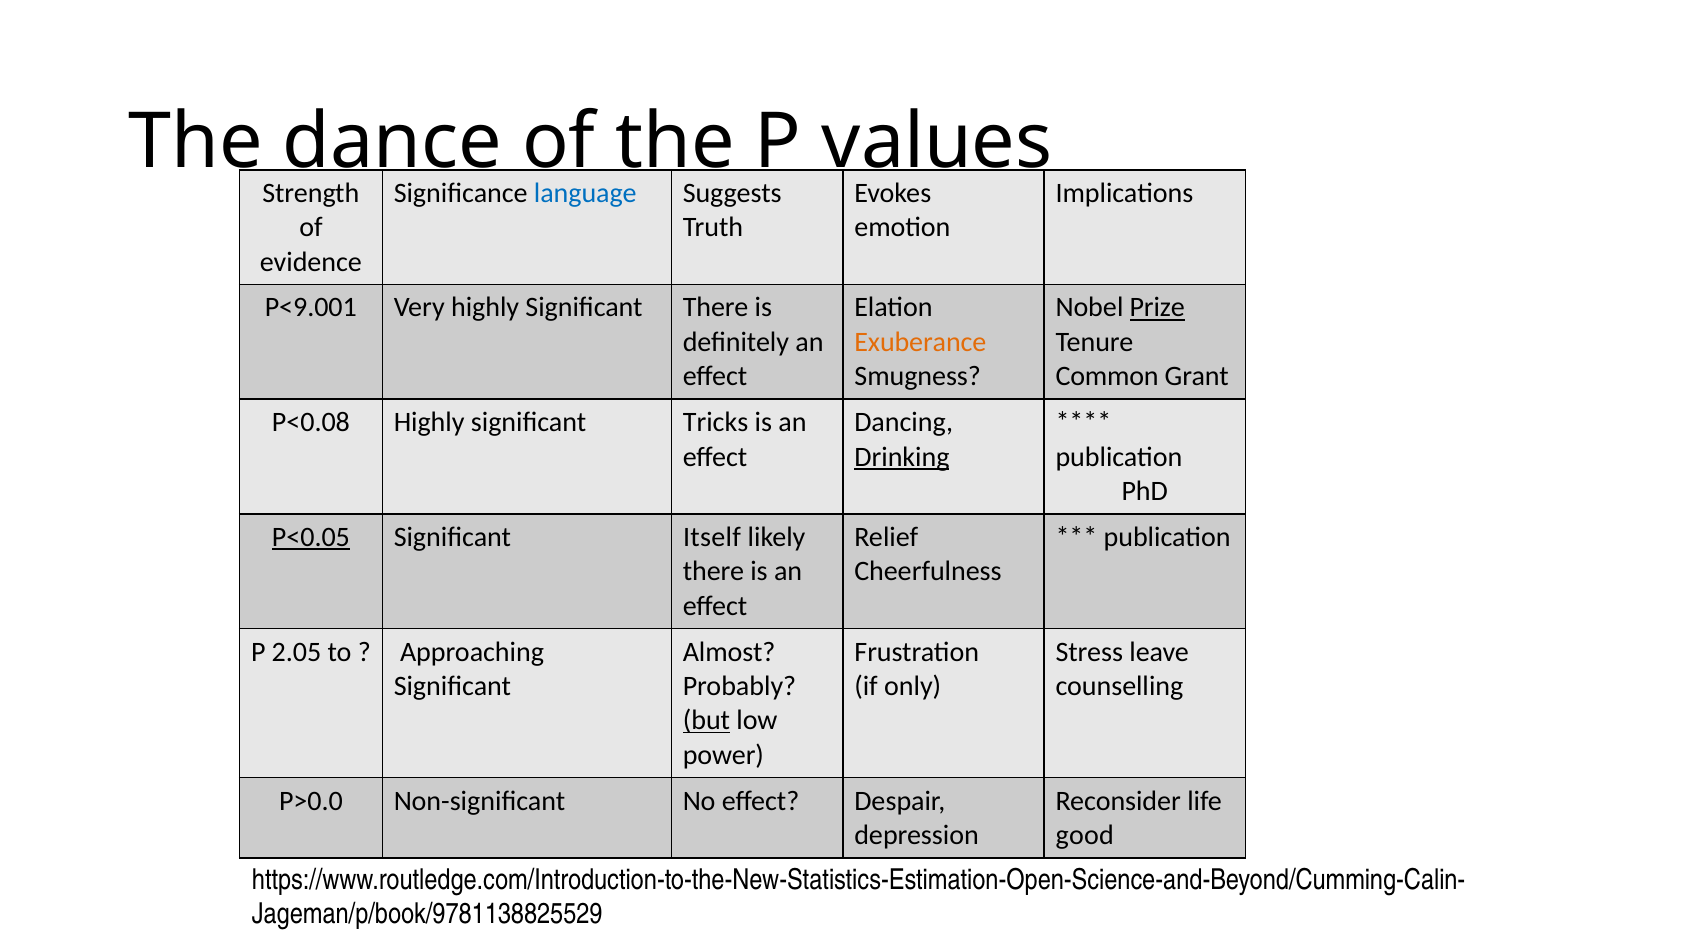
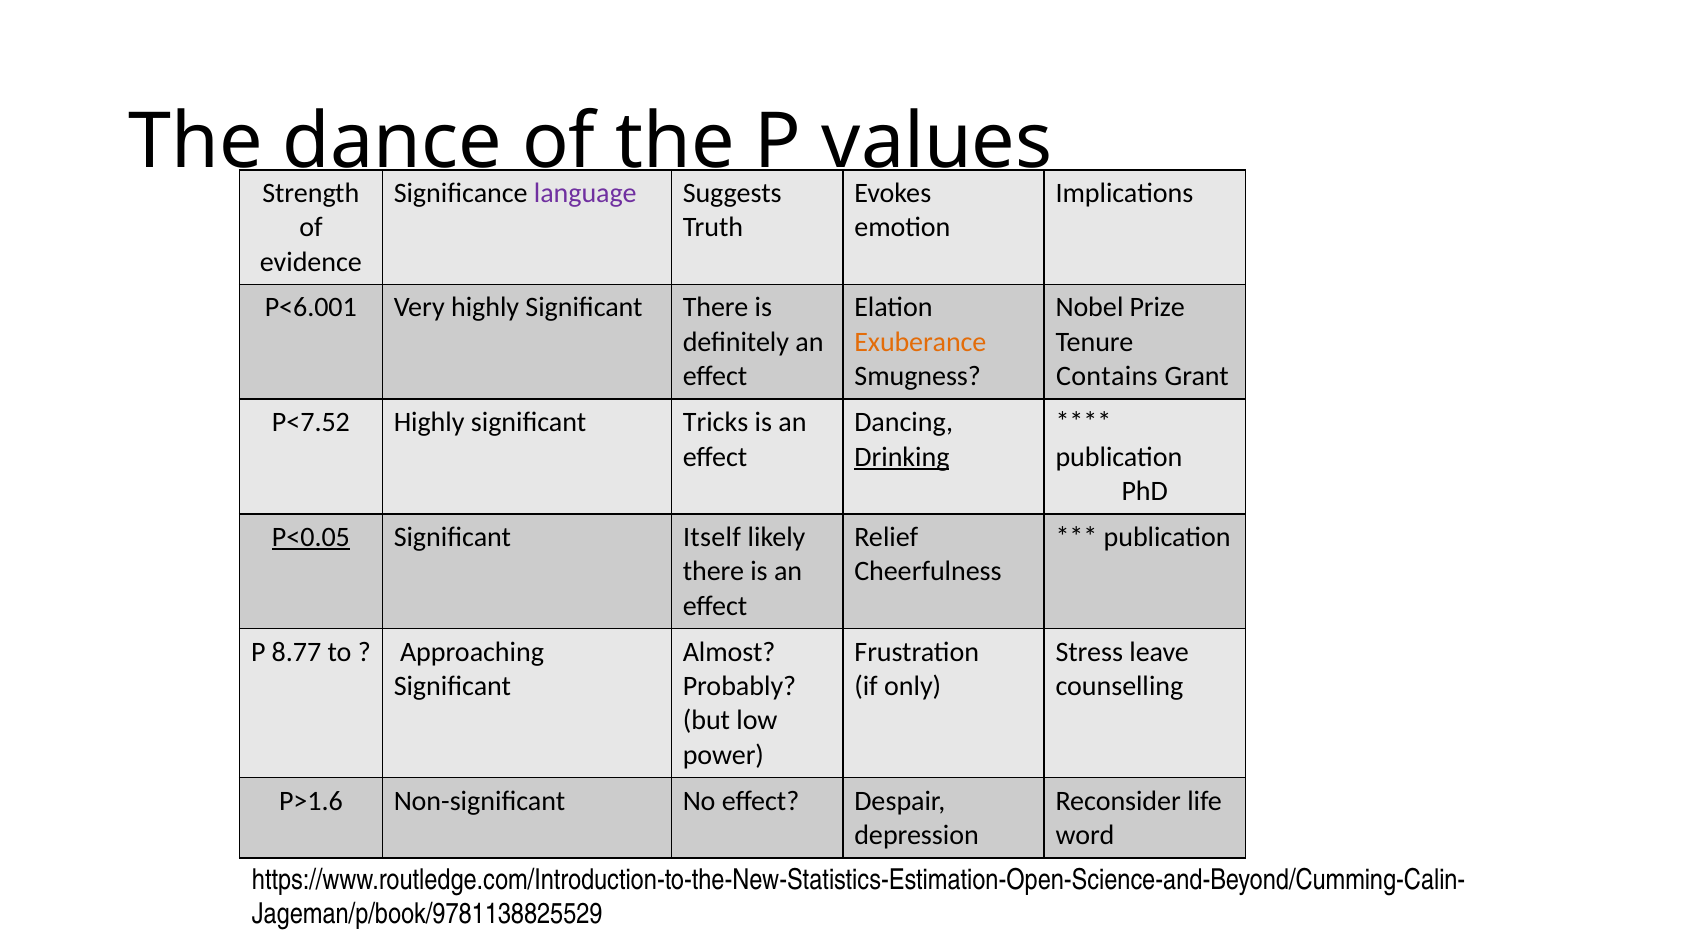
language colour: blue -> purple
P<9.001: P<9.001 -> P<6.001
Prize underline: present -> none
Common: Common -> Contains
P<0.08: P<0.08 -> P<7.52
2.05: 2.05 -> 8.77
but underline: present -> none
P>0.0: P>0.0 -> P>1.6
good: good -> word
